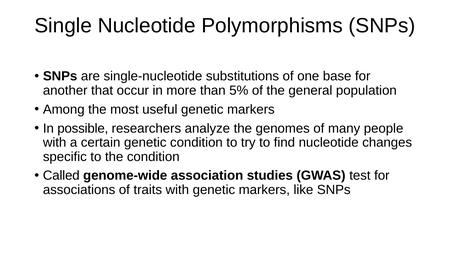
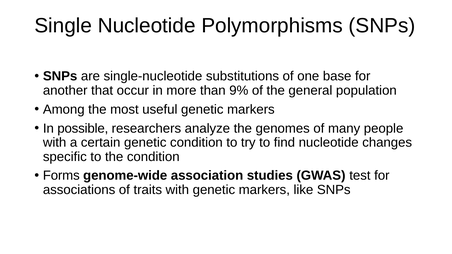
5%: 5% -> 9%
Called: Called -> Forms
